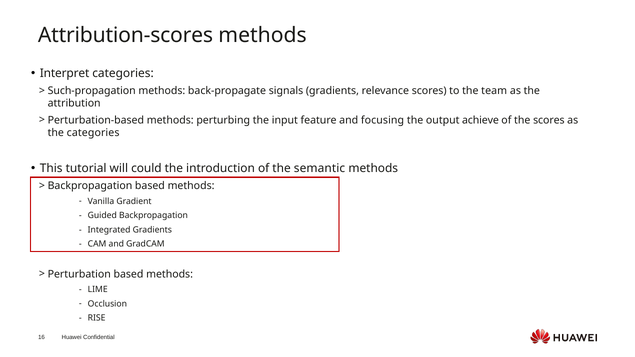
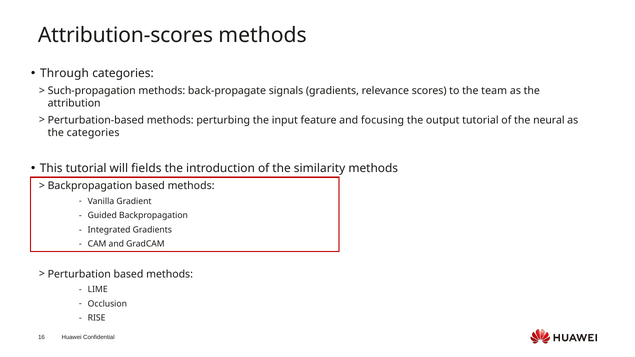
Interpret: Interpret -> Through
output achieve: achieve -> tutorial
the scores: scores -> neural
could: could -> fields
semantic: semantic -> similarity
